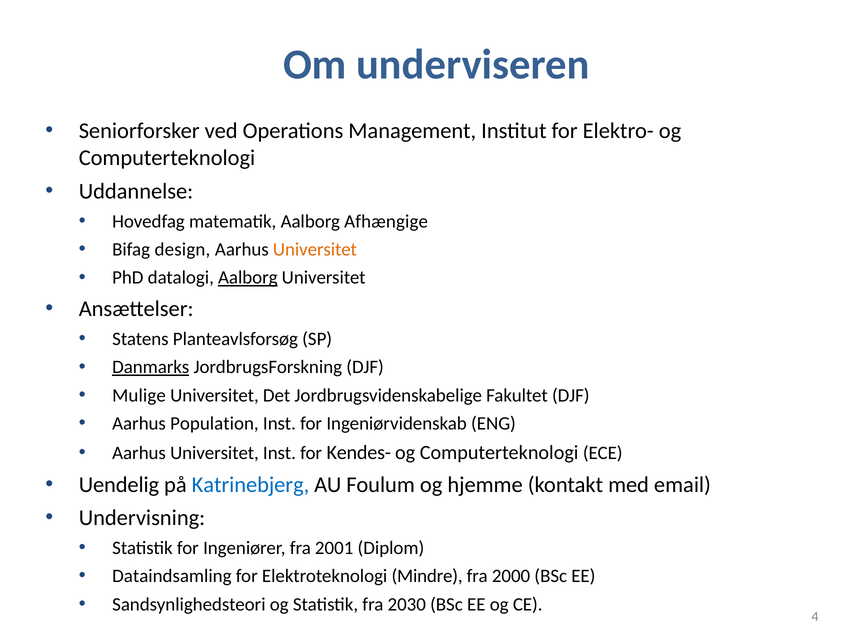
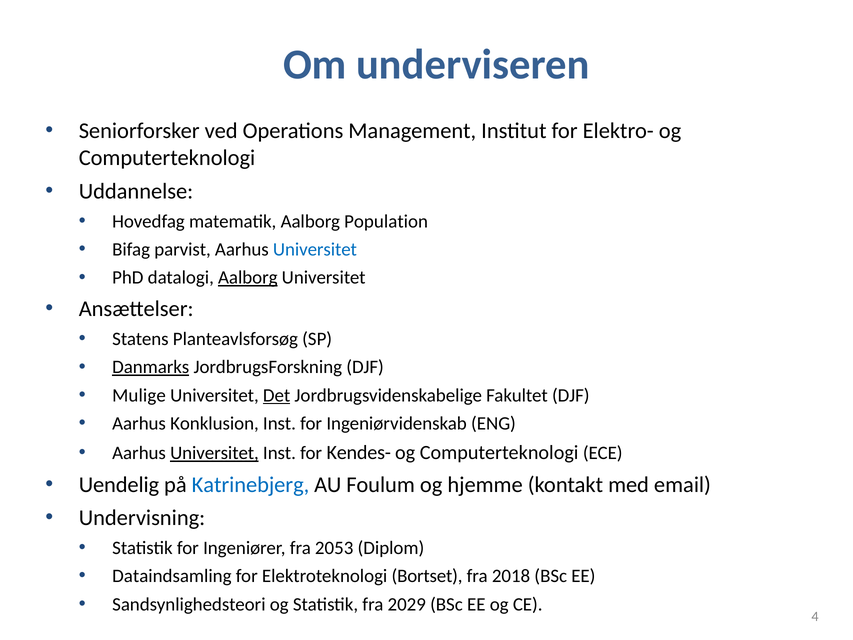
Afhængige: Afhængige -> Population
design: design -> parvist
Universitet at (315, 249) colour: orange -> blue
Det underline: none -> present
Population: Population -> Konklusion
Universitet at (214, 453) underline: none -> present
2001: 2001 -> 2053
Mindre: Mindre -> Bortset
2000: 2000 -> 2018
2030: 2030 -> 2029
